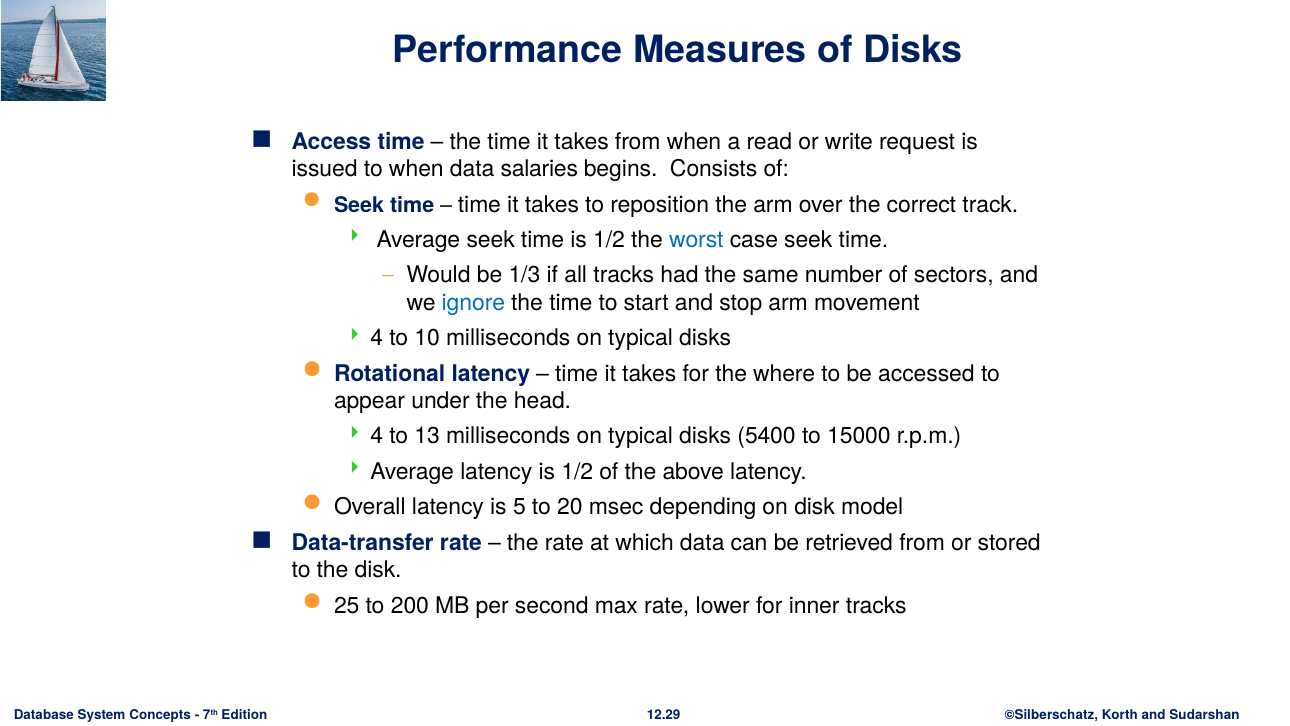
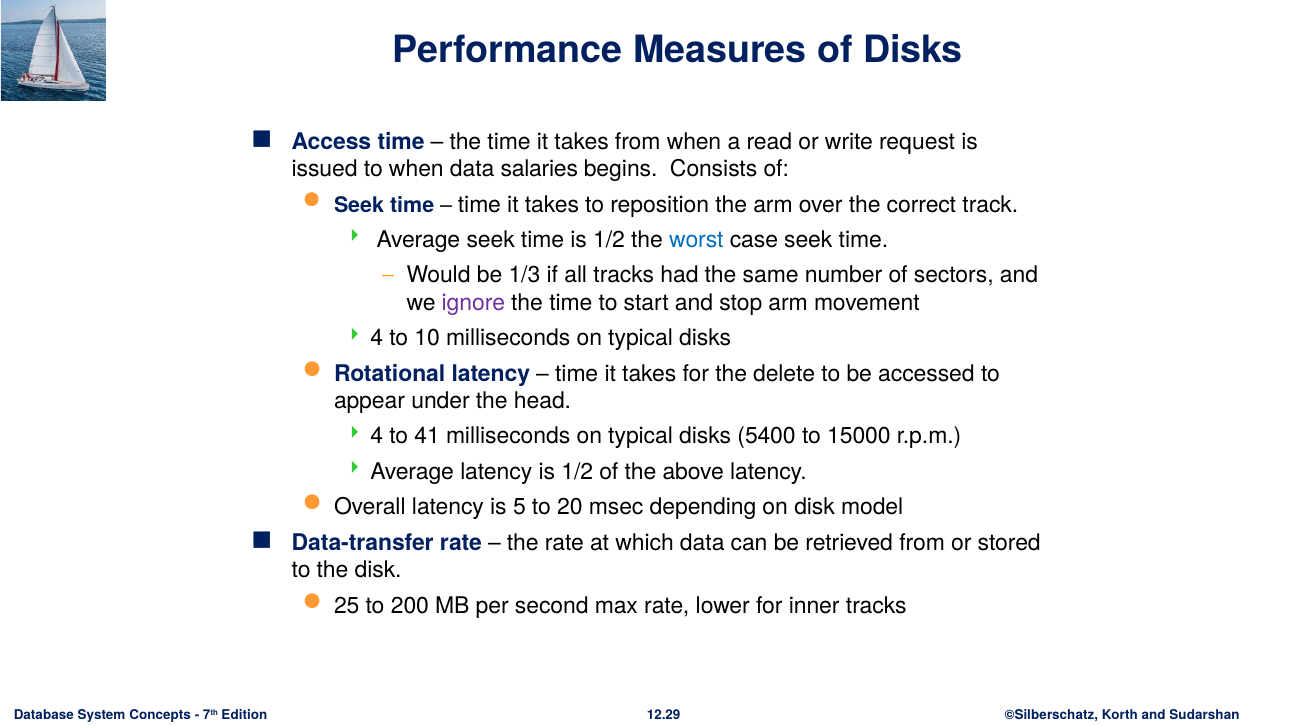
ignore colour: blue -> purple
where: where -> delete
13: 13 -> 41
